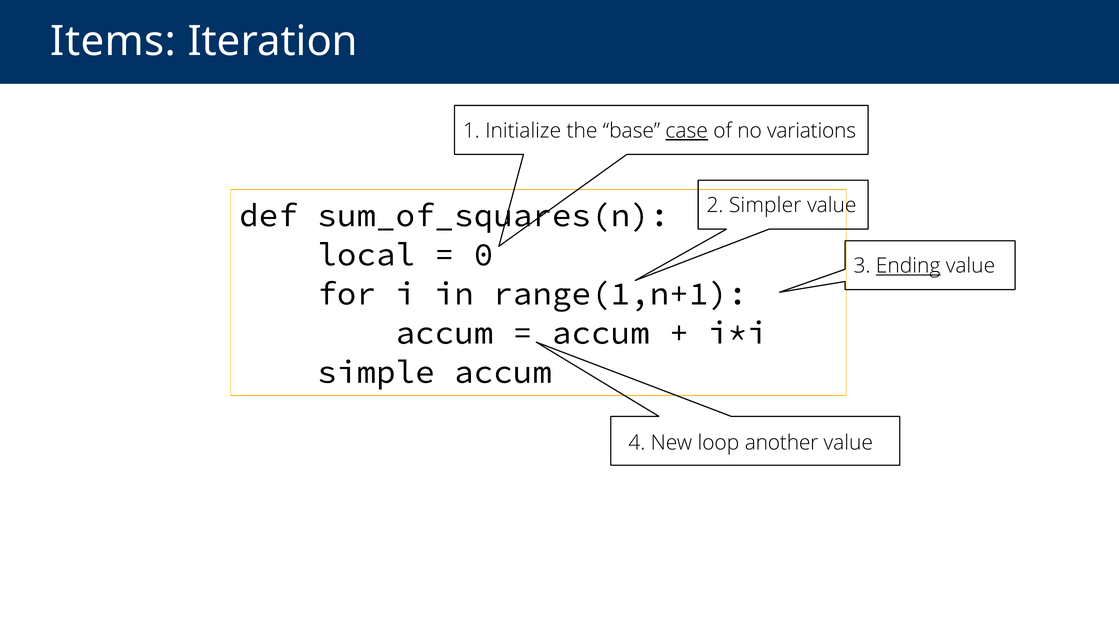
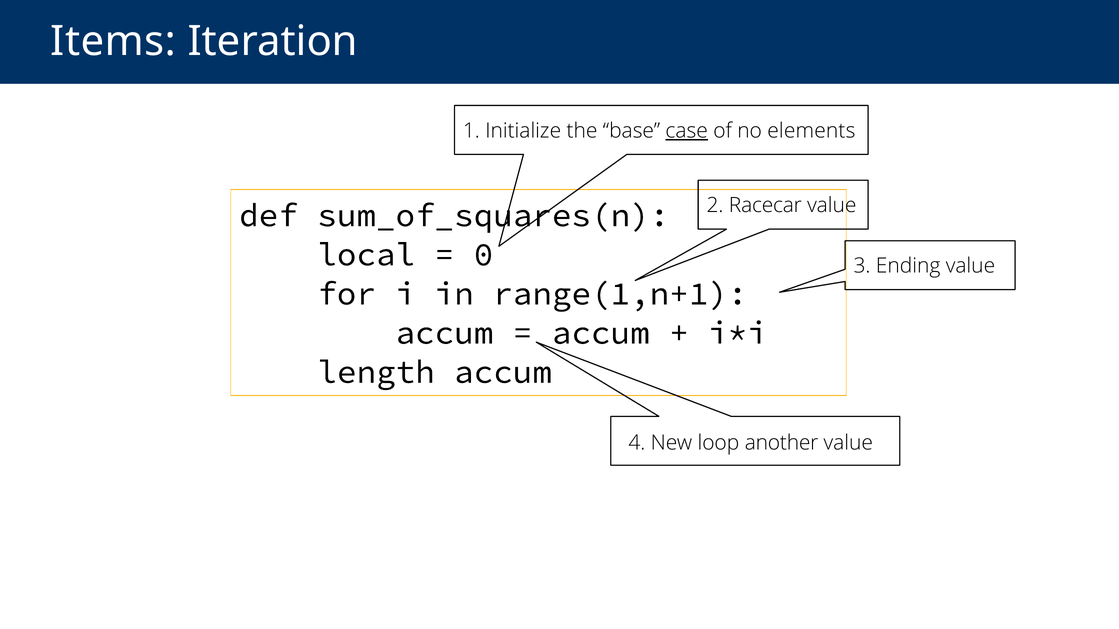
variations: variations -> elements
Simpler: Simpler -> Racecar
Ending underline: present -> none
simple: simple -> length
